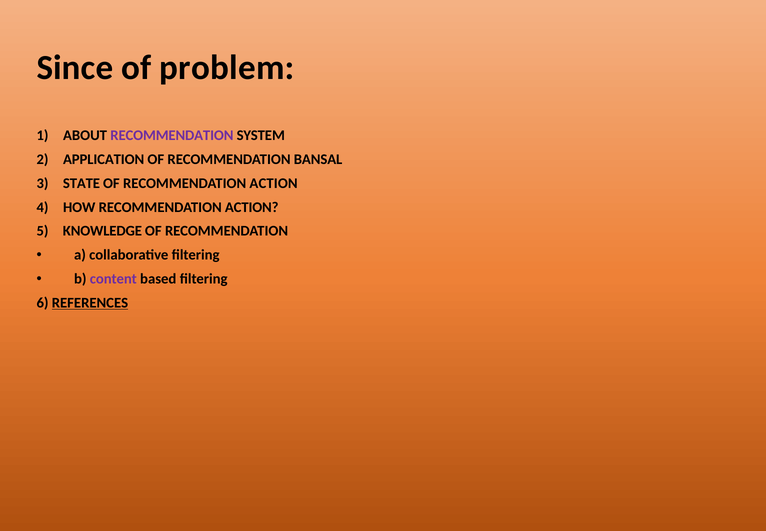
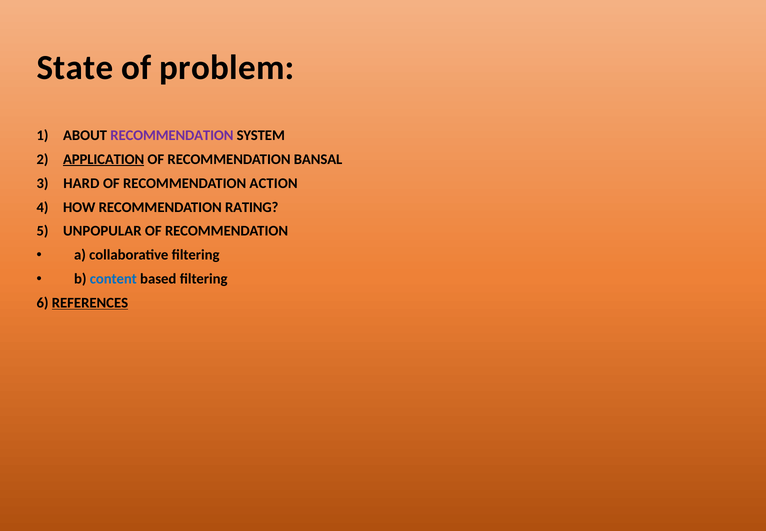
Since: Since -> State
APPLICATION underline: none -> present
STATE: STATE -> HARD
HOW RECOMMENDATION ACTION: ACTION -> RATING
KNOWLEDGE: KNOWLEDGE -> UNPOPULAR
content colour: purple -> blue
